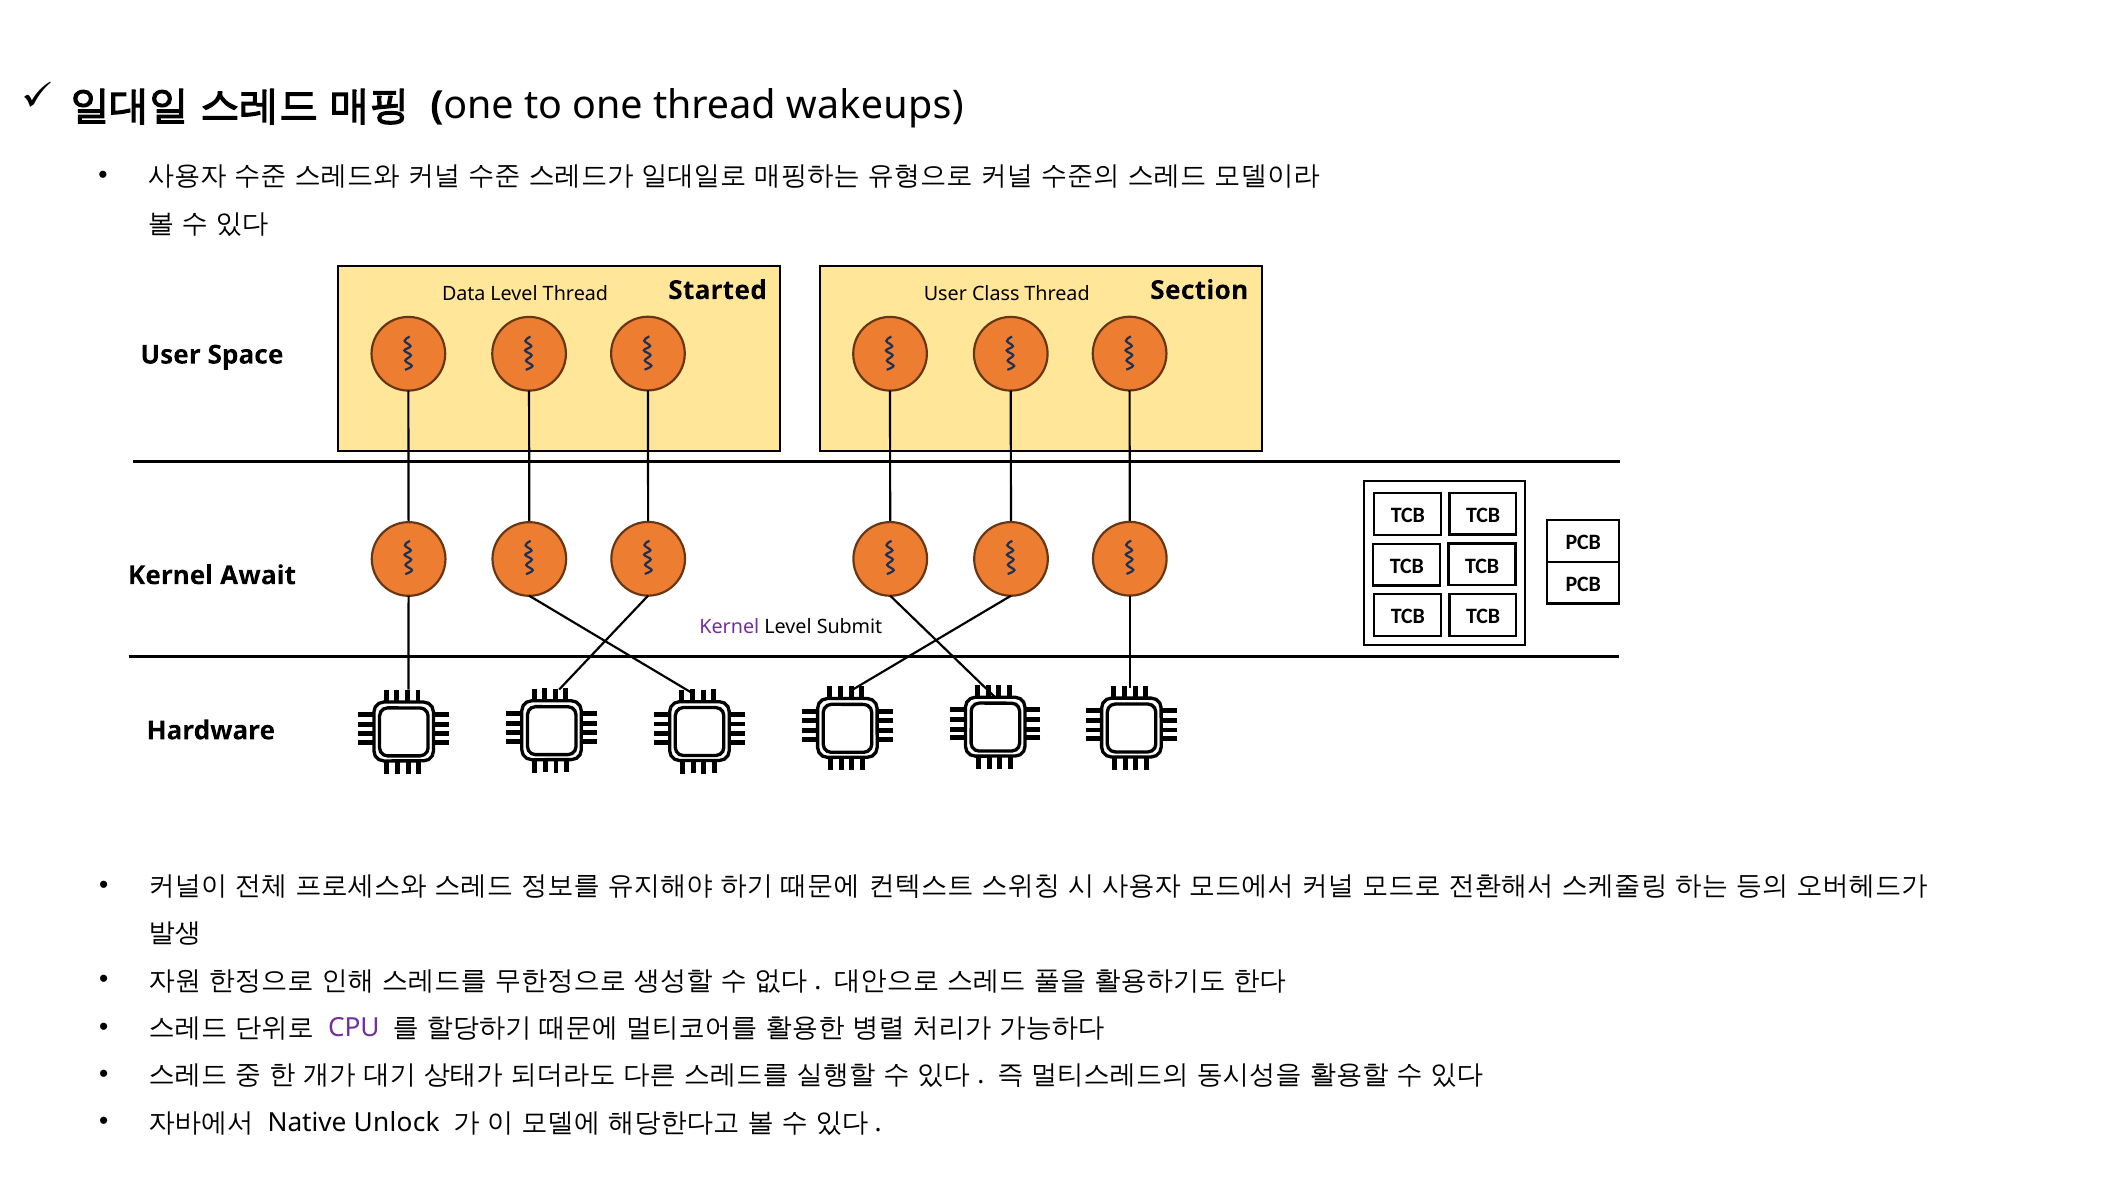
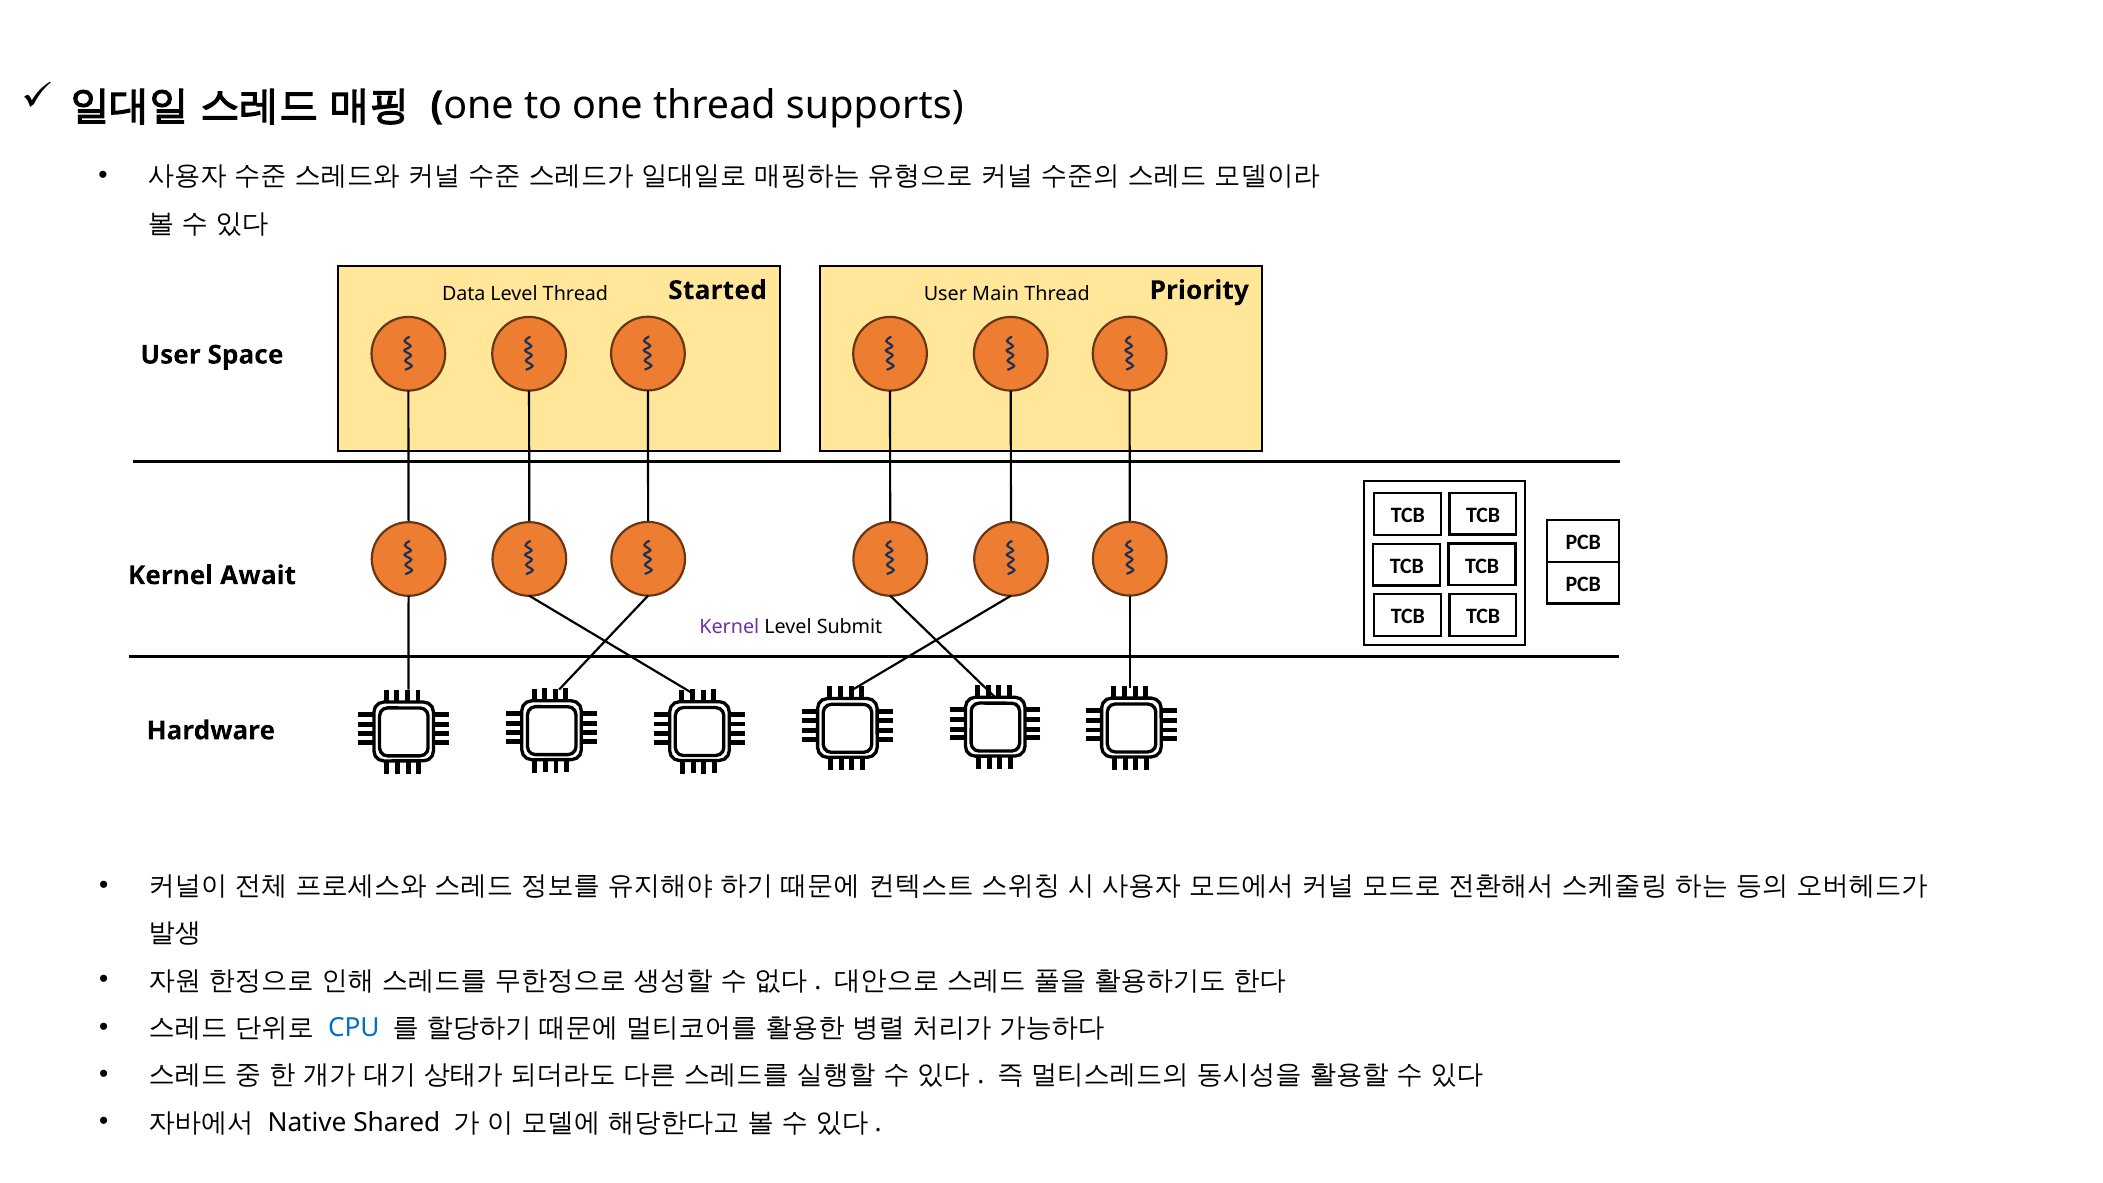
wakeups: wakeups -> supports
Section: Section -> Priority
Class: Class -> Main
CPU colour: purple -> blue
Unlock: Unlock -> Shared
